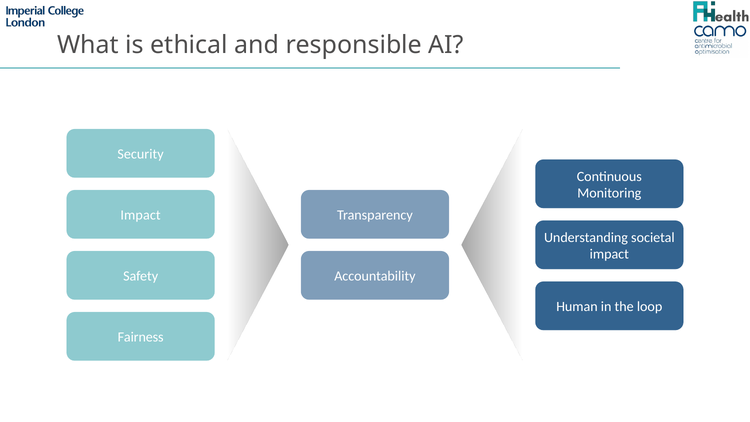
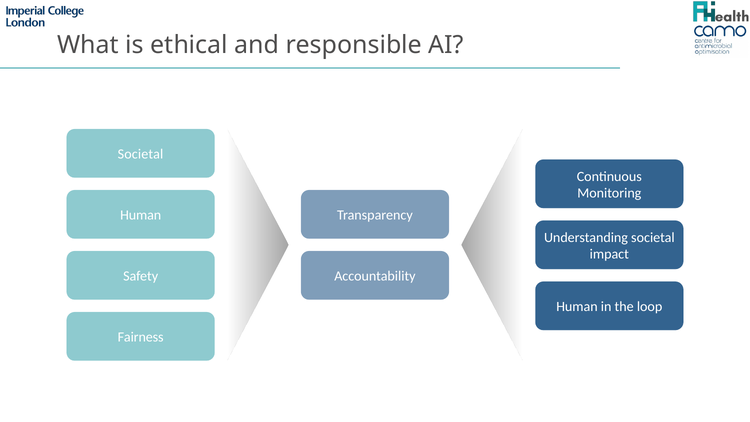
Security at (141, 154): Security -> Societal
Impact at (141, 215): Impact -> Human
